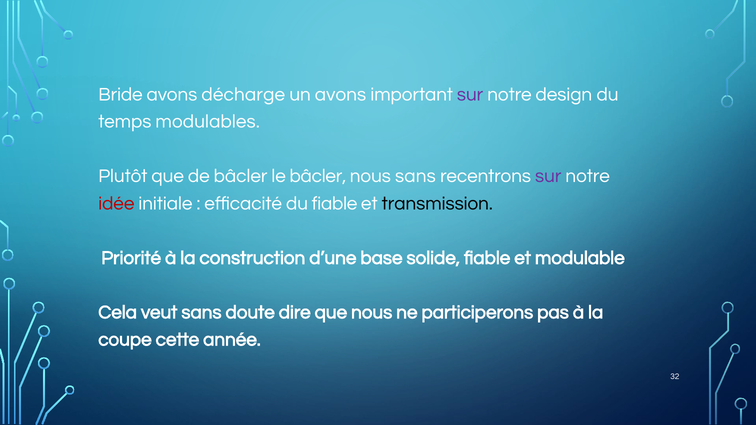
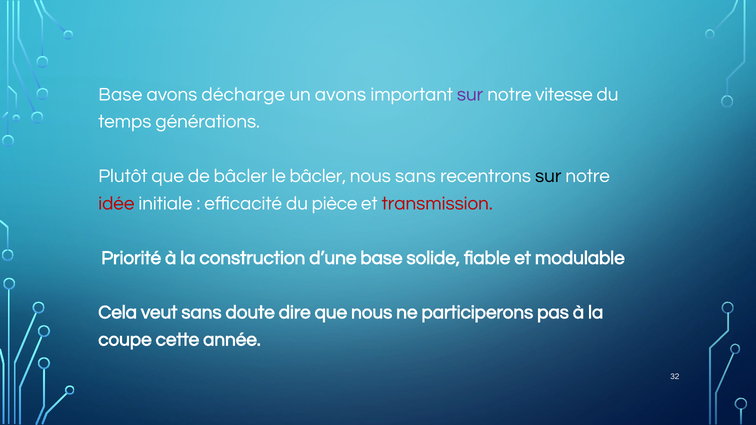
Bride at (120, 95): Bride -> Base
design: design -> vitesse
modulables: modulables -> générations
sur at (548, 176) colour: purple -> black
du fiable: fiable -> pièce
transmission colour: black -> red
